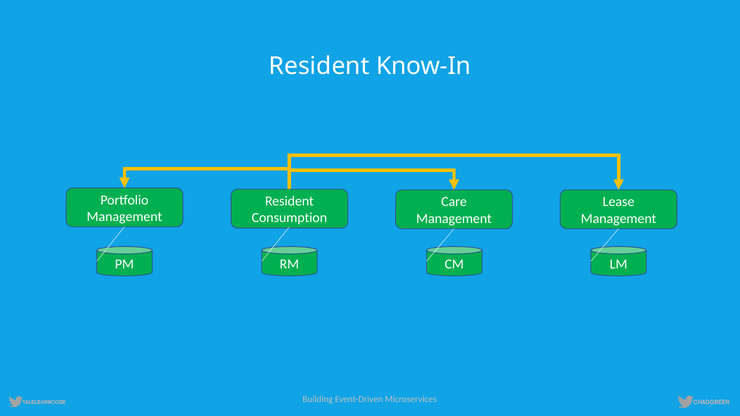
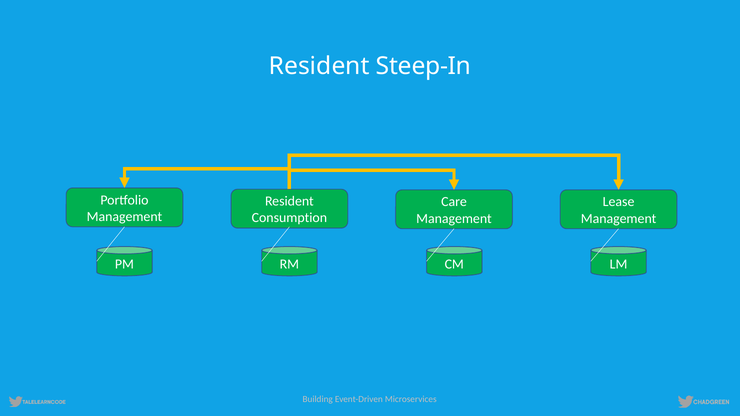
Know-In: Know-In -> Steep-In
